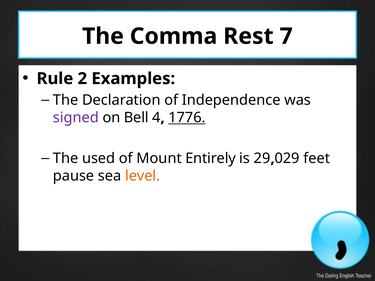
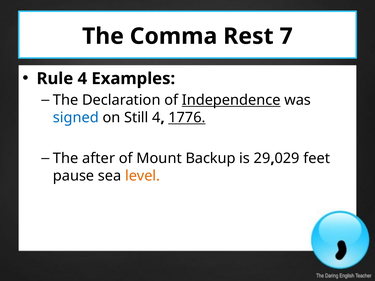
Rule 2: 2 -> 4
Independence underline: none -> present
signed colour: purple -> blue
Bell: Bell -> Still
used: used -> after
Entirely: Entirely -> Backup
